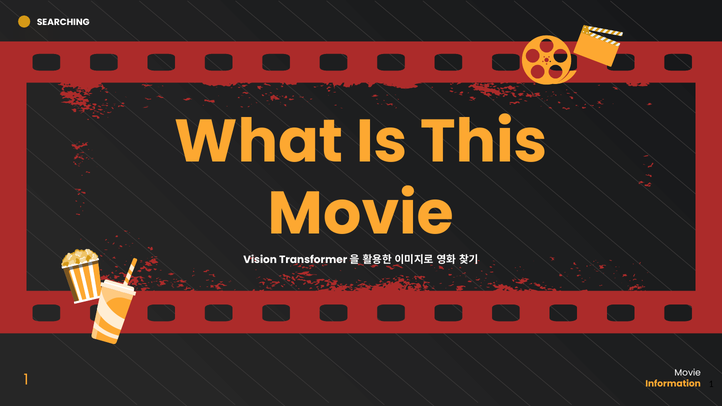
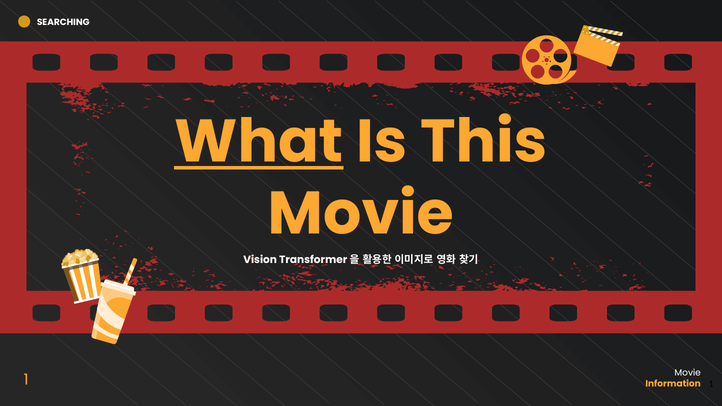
What underline: none -> present
